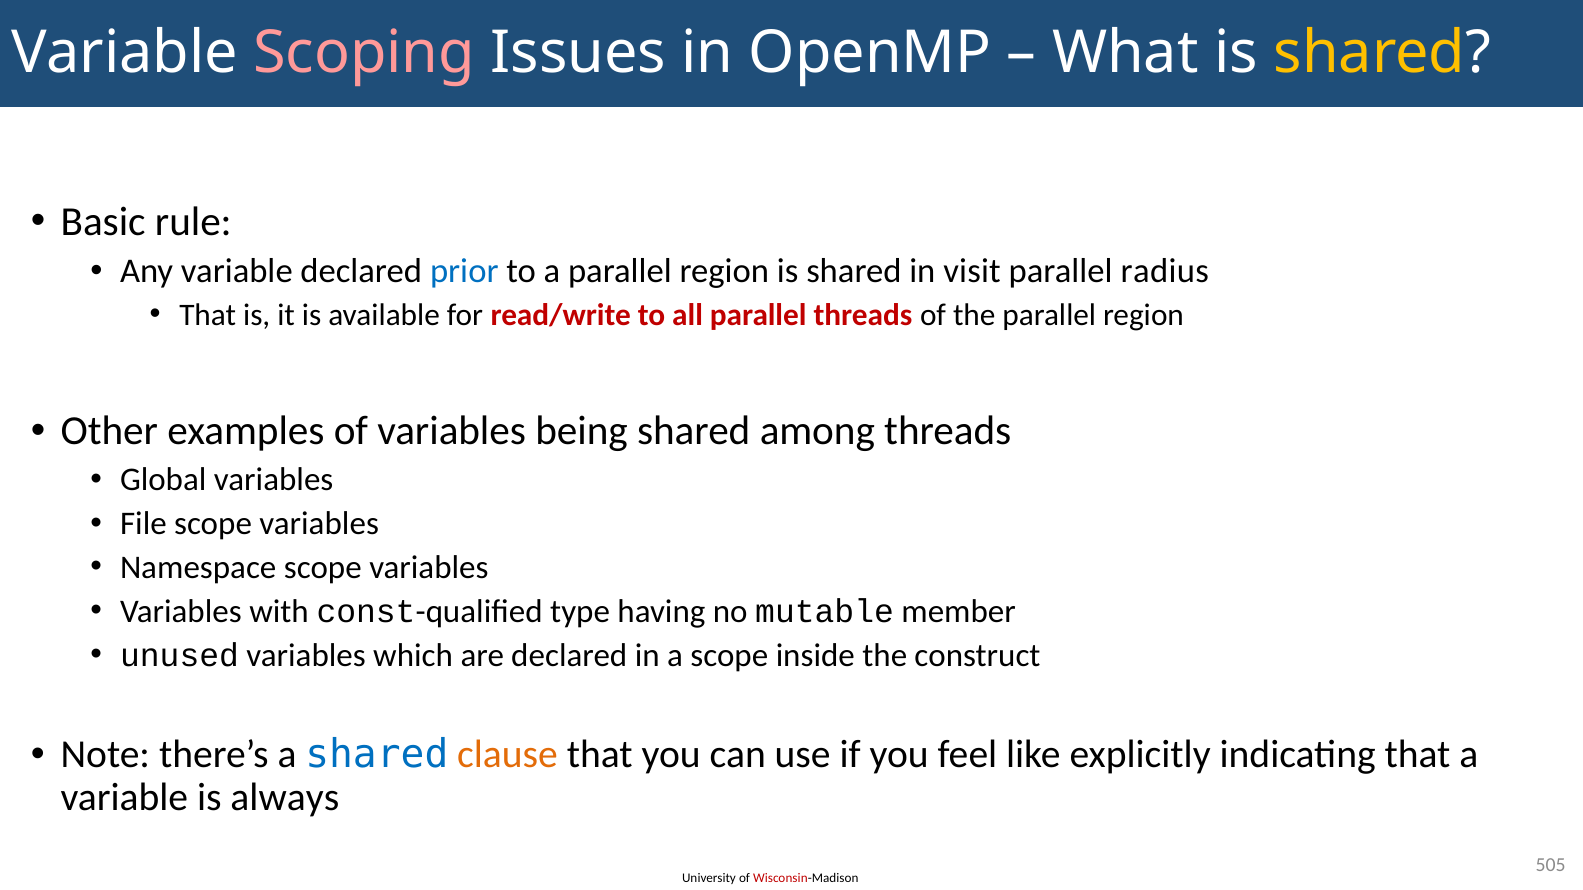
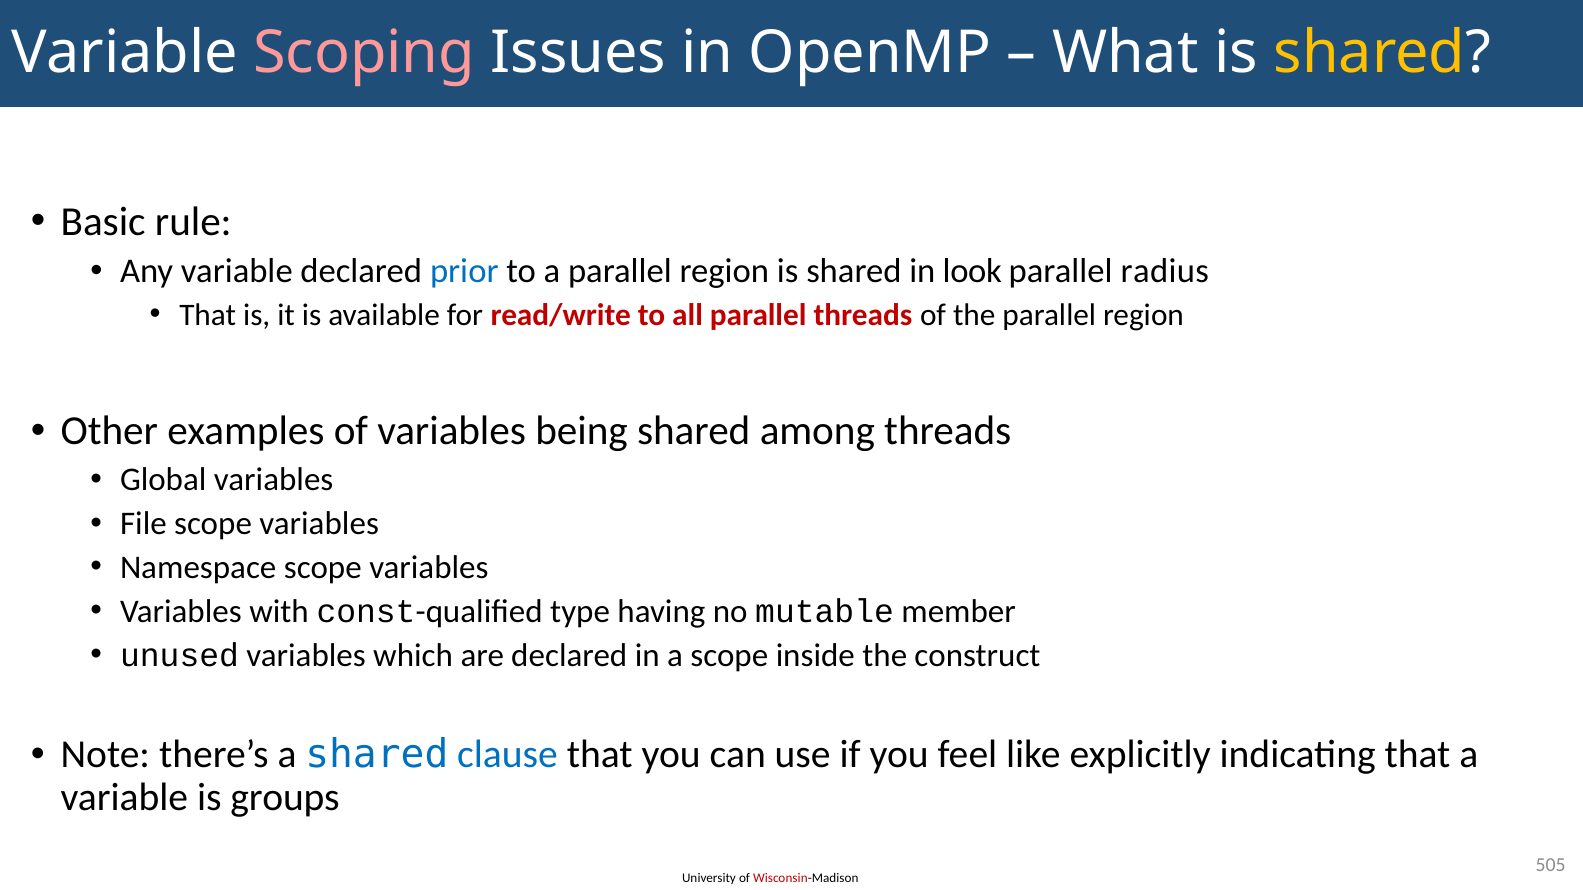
visit: visit -> look
clause colour: orange -> blue
always: always -> groups
